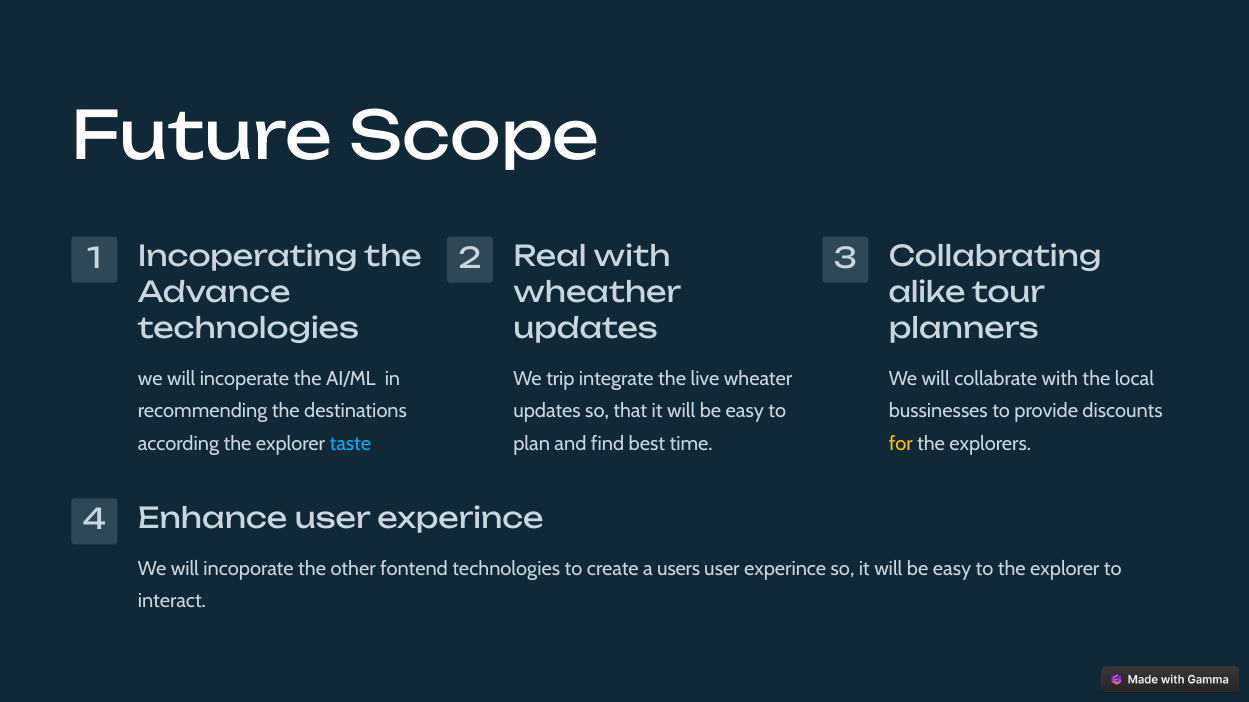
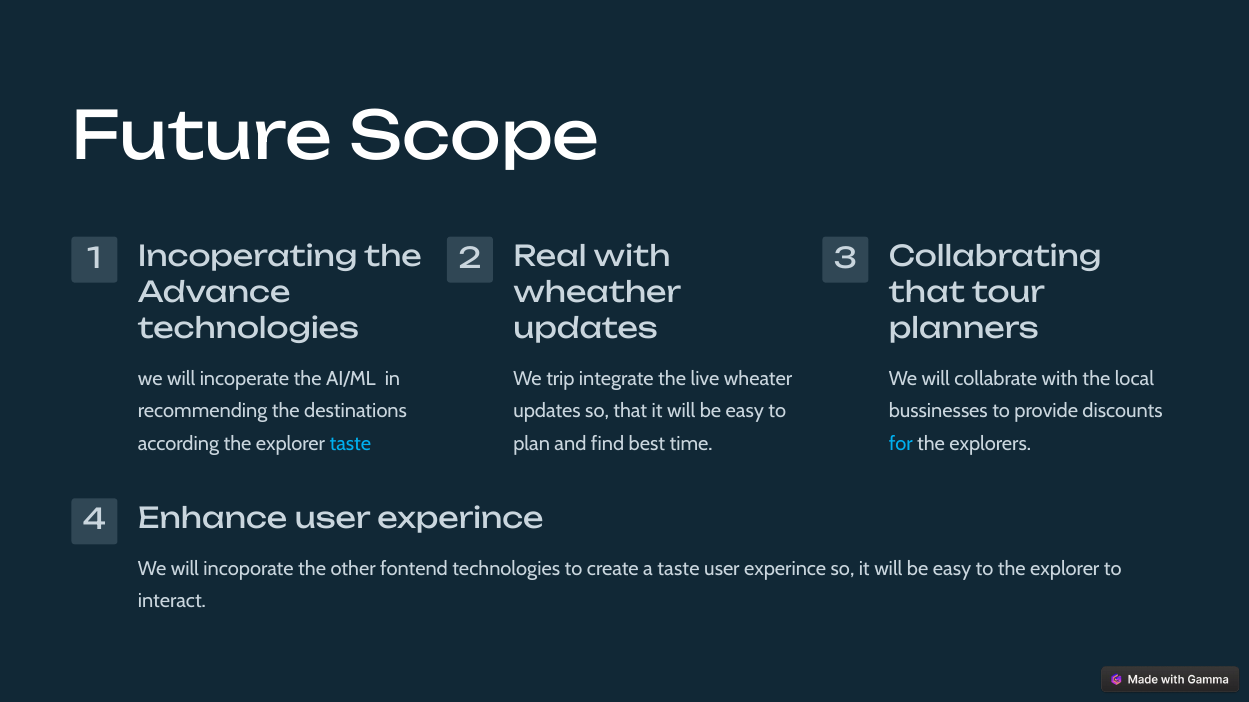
alike at (927, 293): alike -> that
for colour: yellow -> light blue
a users: users -> taste
